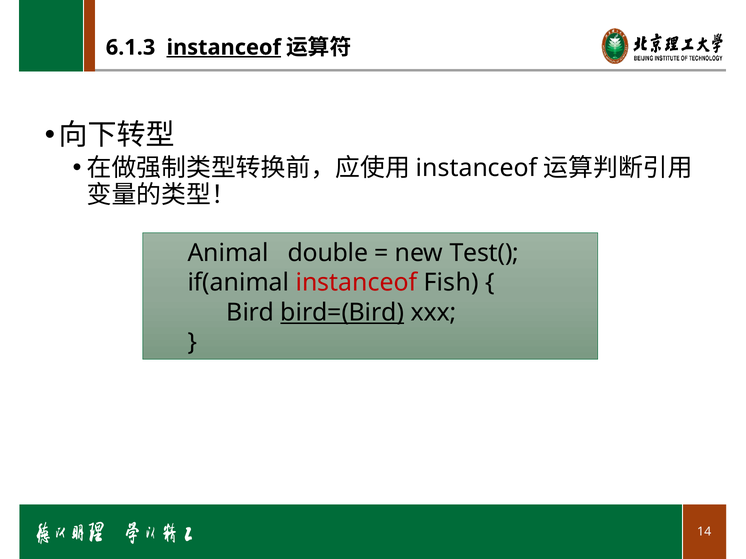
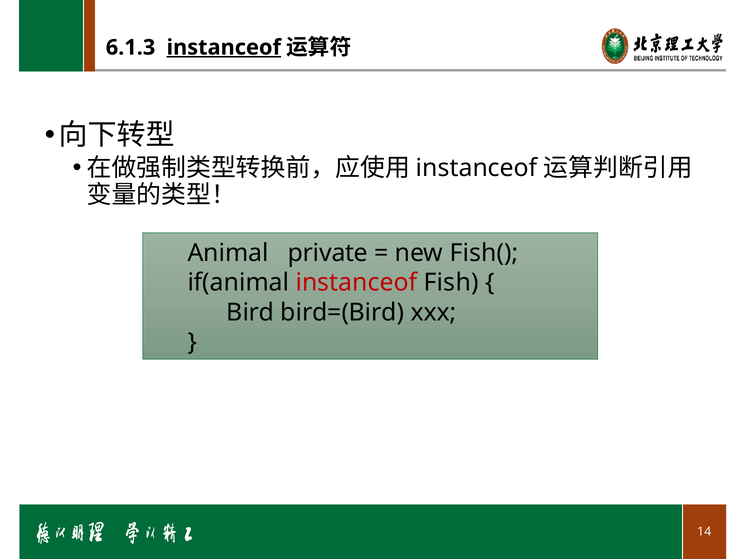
double: double -> private
Test(: Test( -> Fish(
bird=(Bird underline: present -> none
